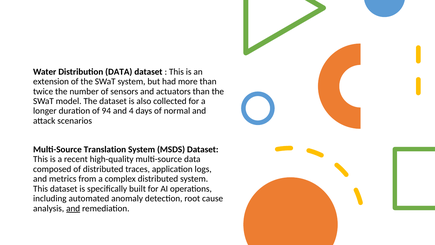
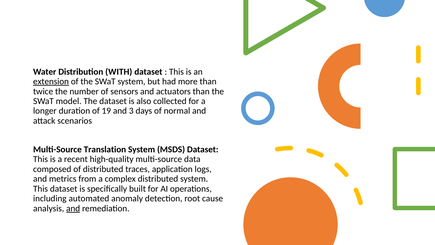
Distribution DATA: DATA -> WITH
extension underline: none -> present
94: 94 -> 19
4: 4 -> 3
